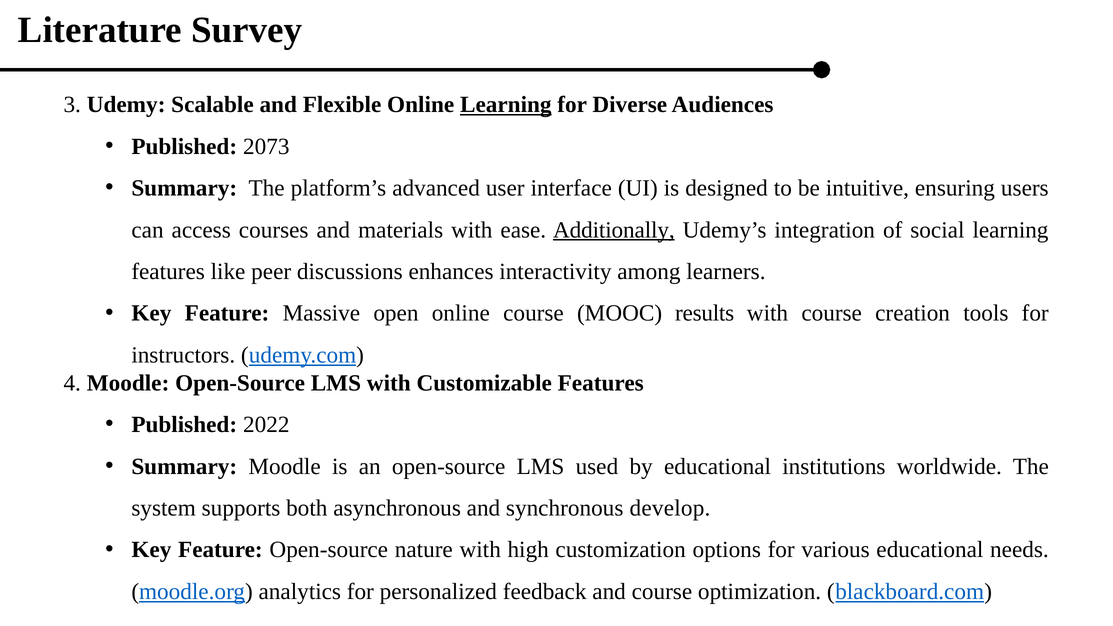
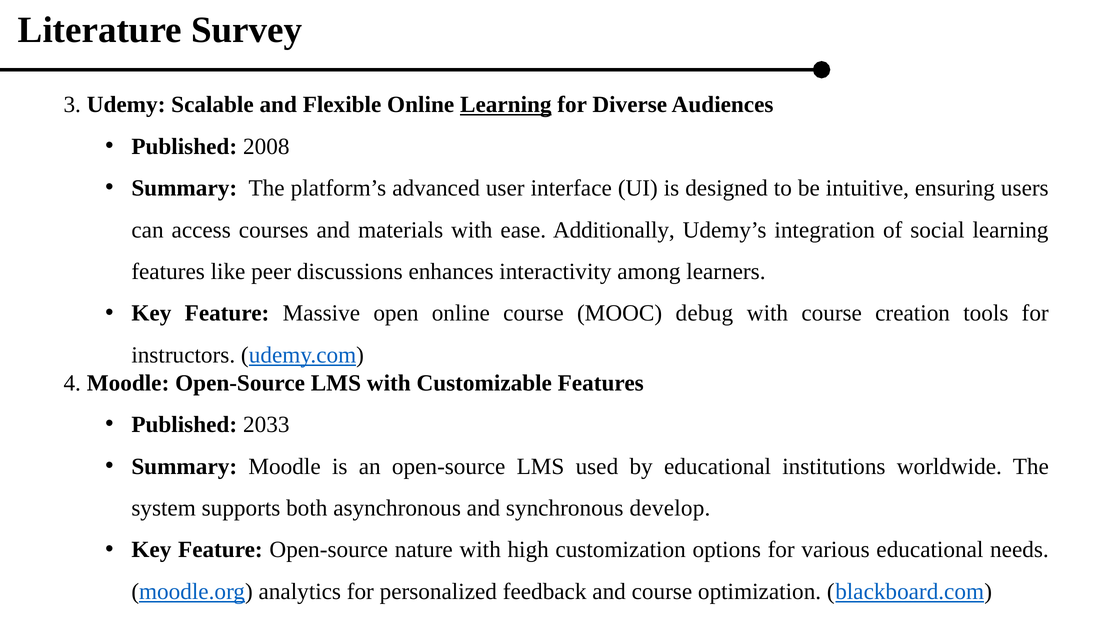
2073: 2073 -> 2008
Additionally underline: present -> none
results: results -> debug
2022: 2022 -> 2033
